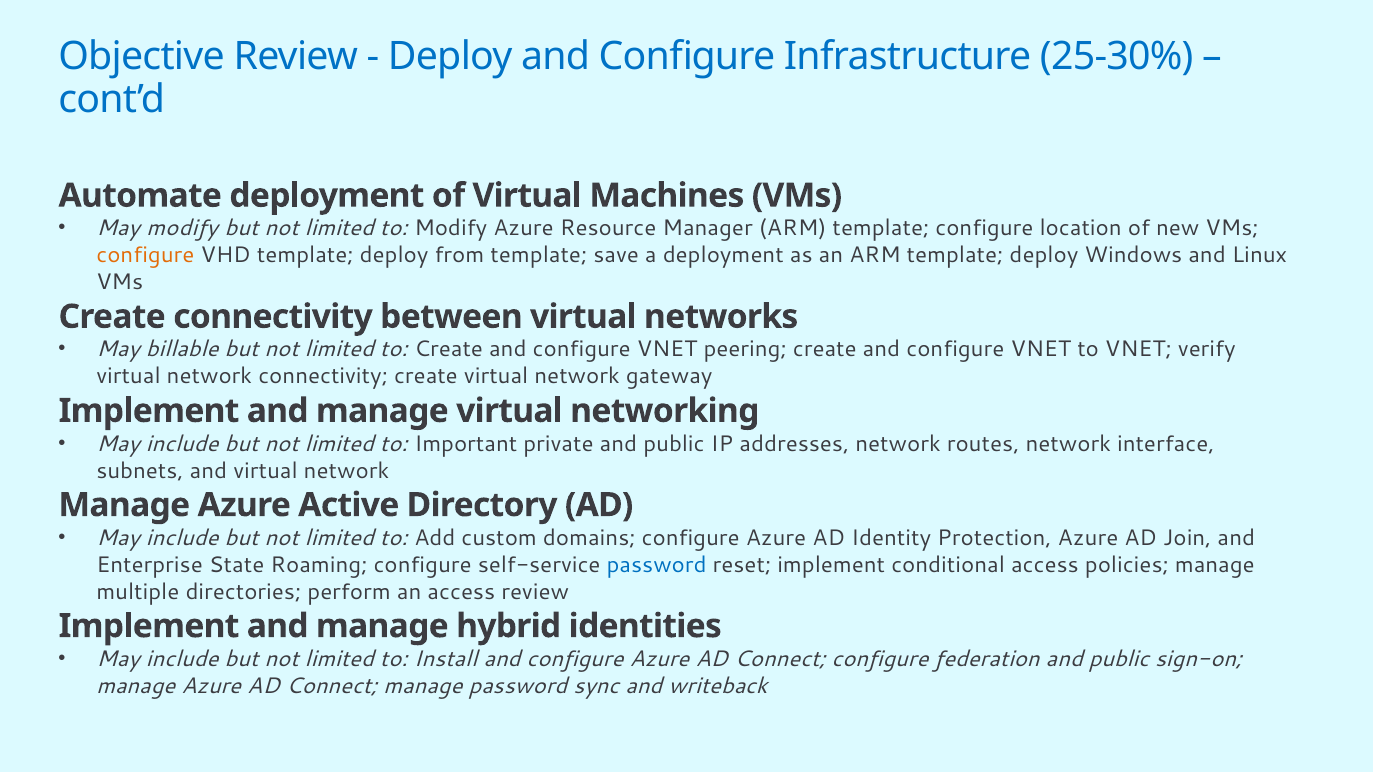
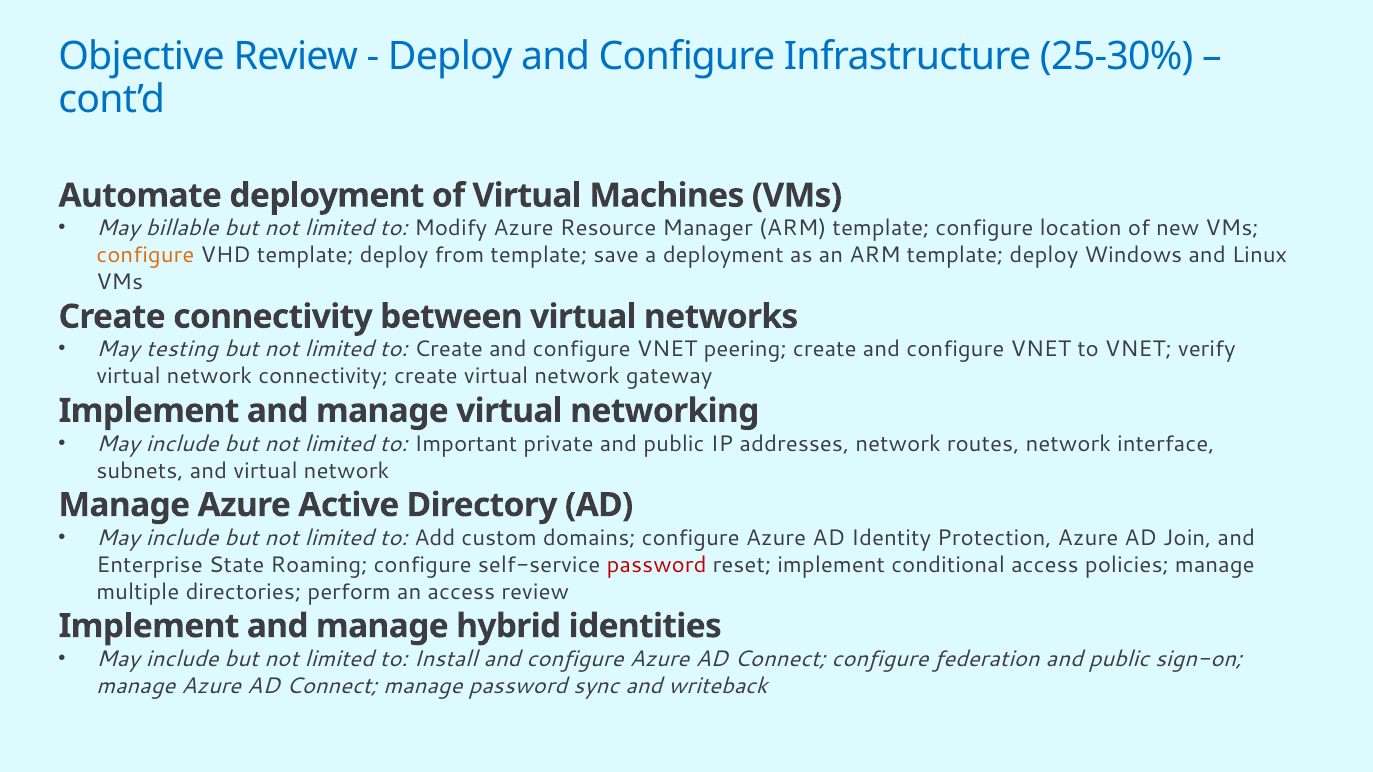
May modify: modify -> billable
billable: billable -> testing
password at (657, 565) colour: blue -> red
